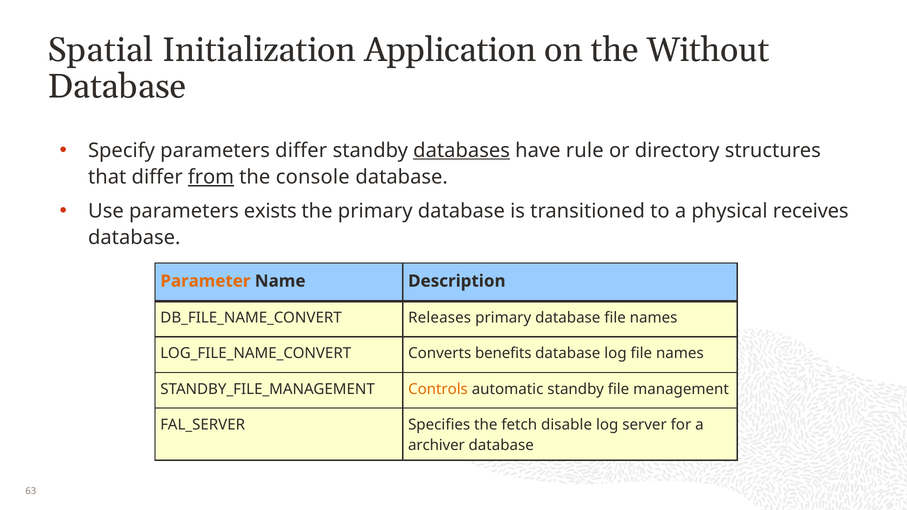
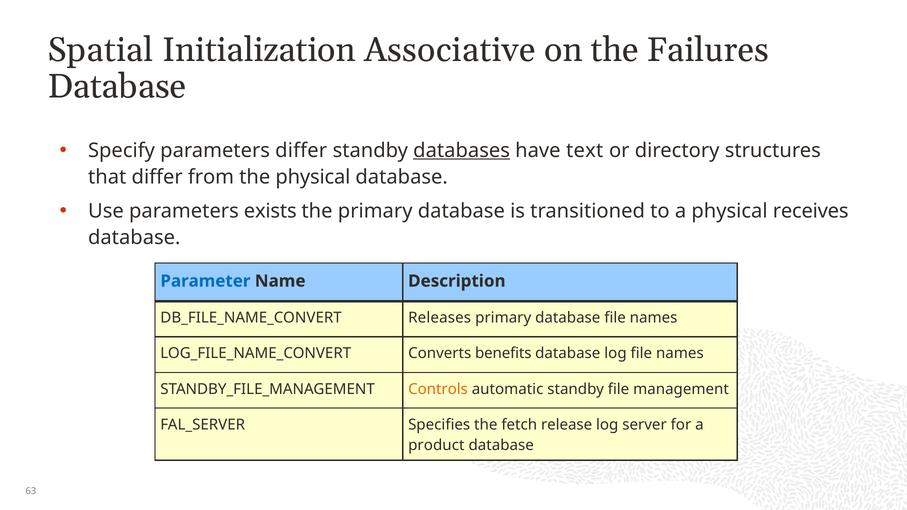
Application: Application -> Associative
Without: Without -> Failures
rule: rule -> text
from underline: present -> none
the console: console -> physical
Parameter colour: orange -> blue
disable: disable -> release
archiver: archiver -> product
